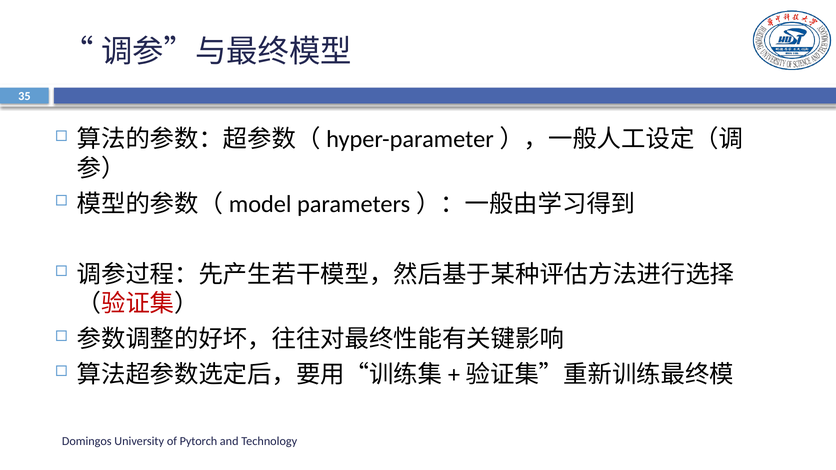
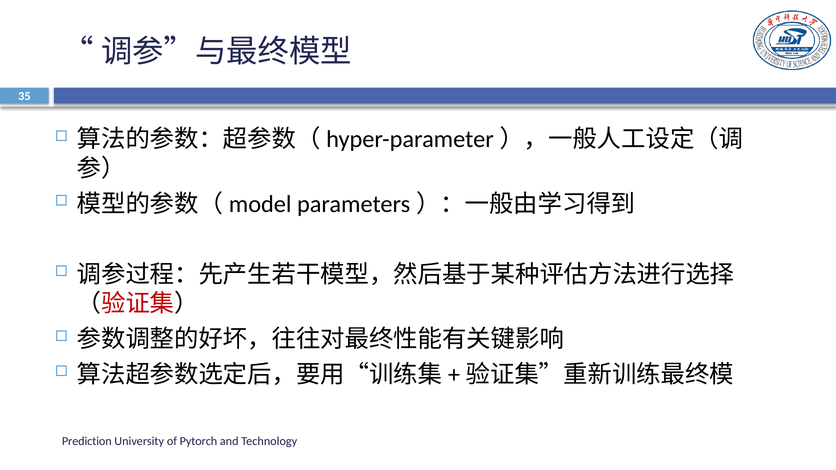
Domingos: Domingos -> Prediction
